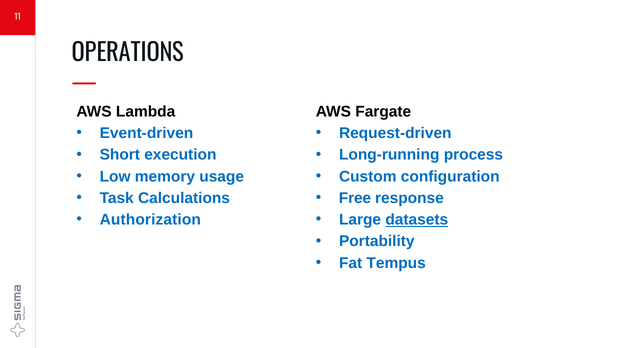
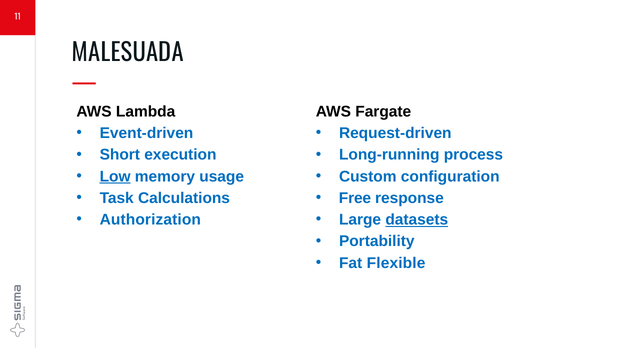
OPERATIONS: OPERATIONS -> MALESUADA
Low underline: none -> present
Tempus: Tempus -> Flexible
